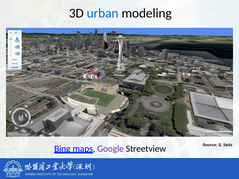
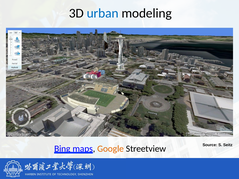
Google colour: purple -> orange
